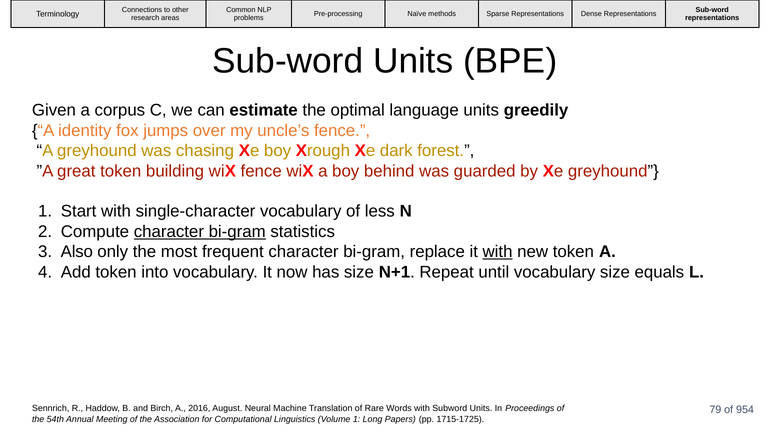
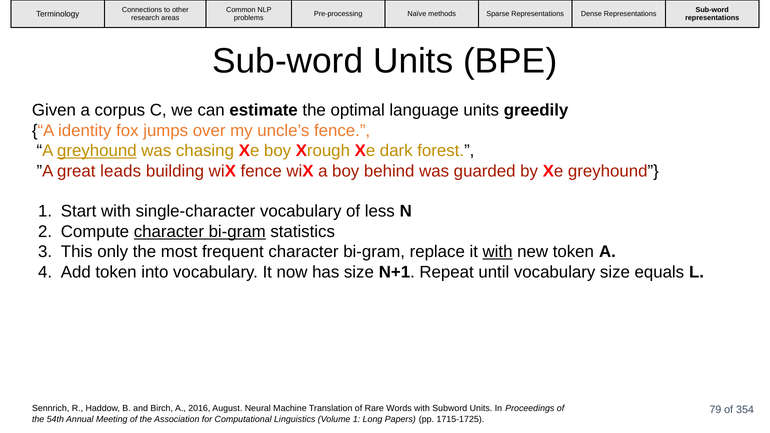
greyhound at (97, 151) underline: none -> present
great token: token -> leads
Also: Also -> This
954: 954 -> 354
